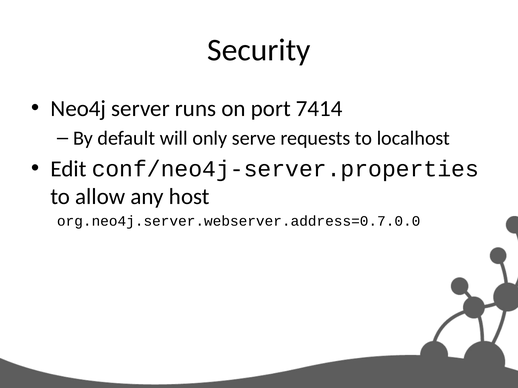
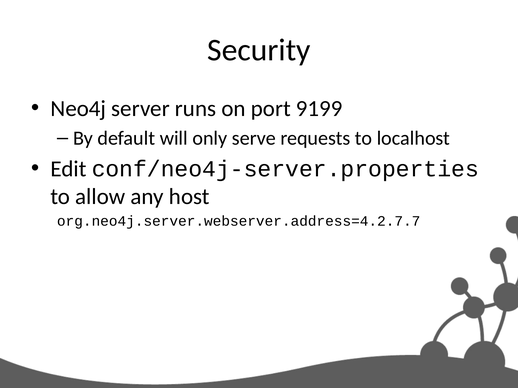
7414: 7414 -> 9199
org.neo4j.server.webserver.address=0.7.0.0: org.neo4j.server.webserver.address=0.7.0.0 -> org.neo4j.server.webserver.address=4.2.7.7
